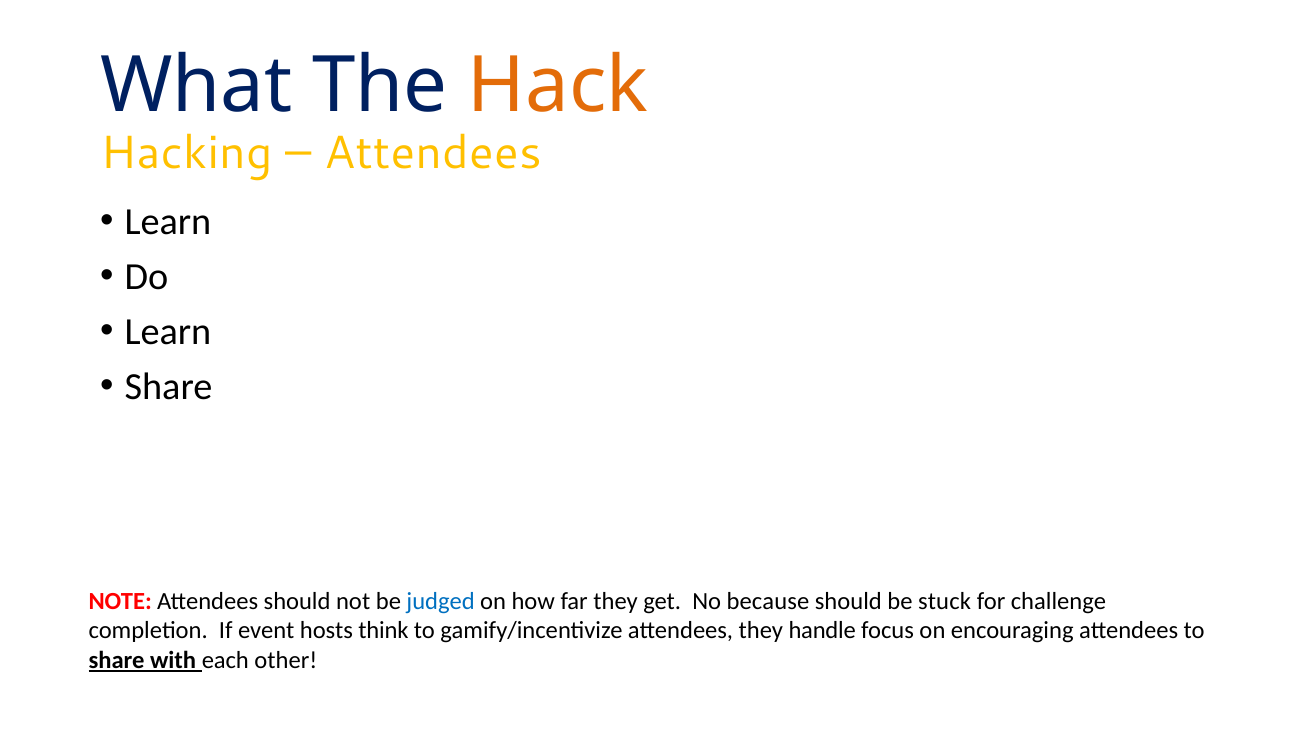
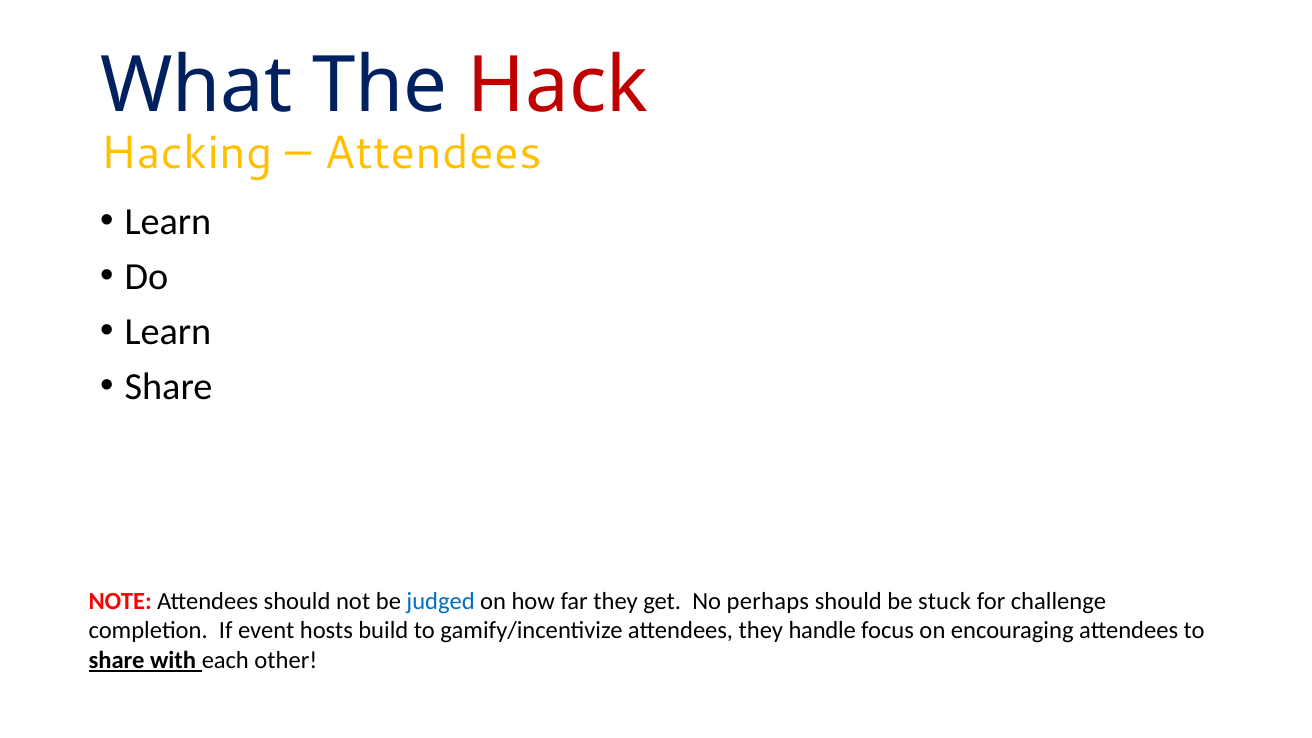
Hack colour: orange -> red
because: because -> perhaps
think: think -> build
